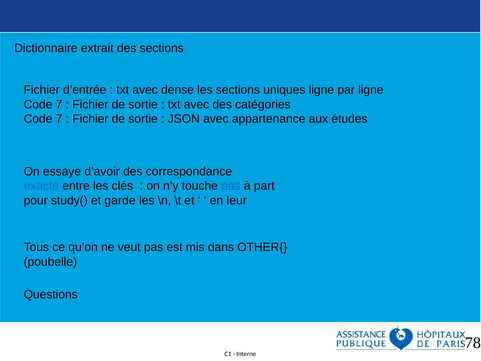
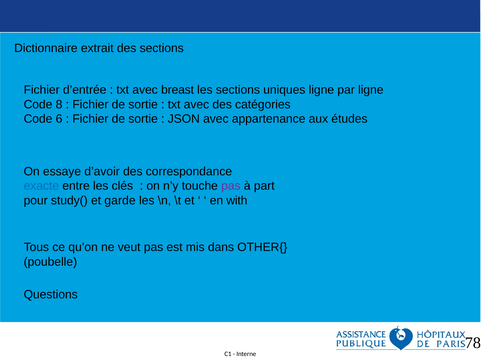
dense: dense -> breast
7 at (59, 104): 7 -> 8
7 at (59, 119): 7 -> 6
pas at (231, 186) colour: blue -> purple
leur: leur -> with
